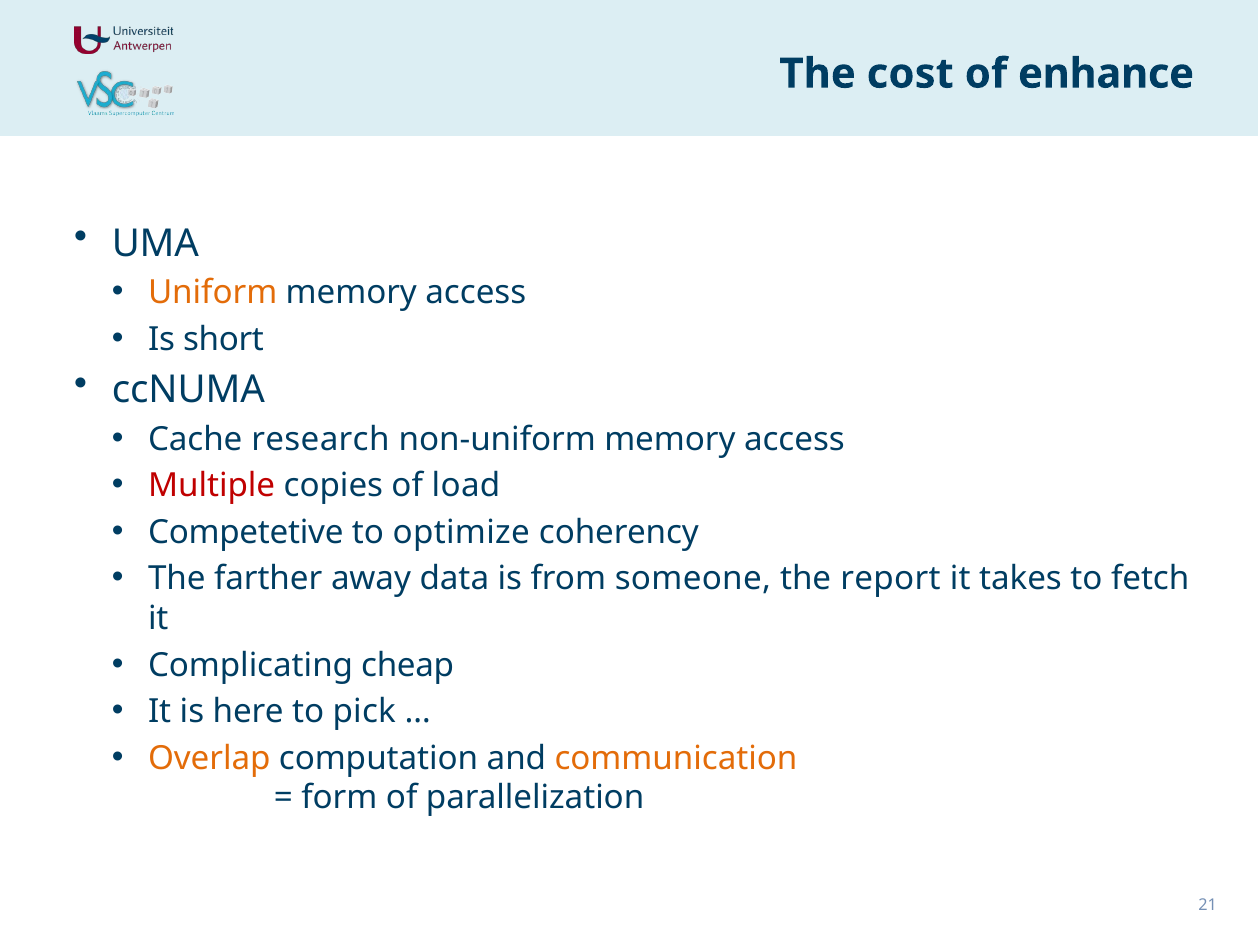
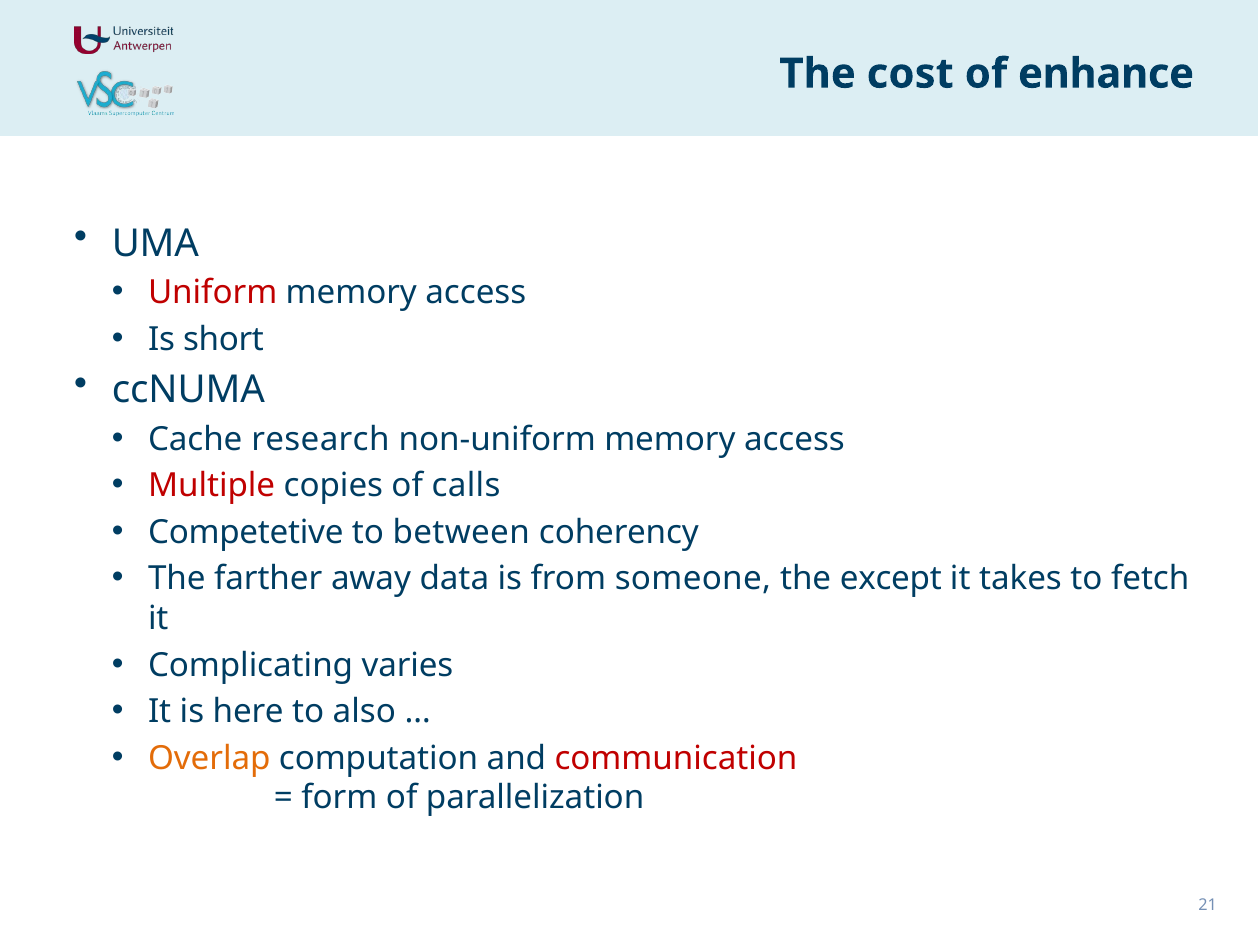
Uniform colour: orange -> red
load: load -> calls
optimize: optimize -> between
report: report -> except
cheap: cheap -> varies
pick: pick -> also
communication colour: orange -> red
